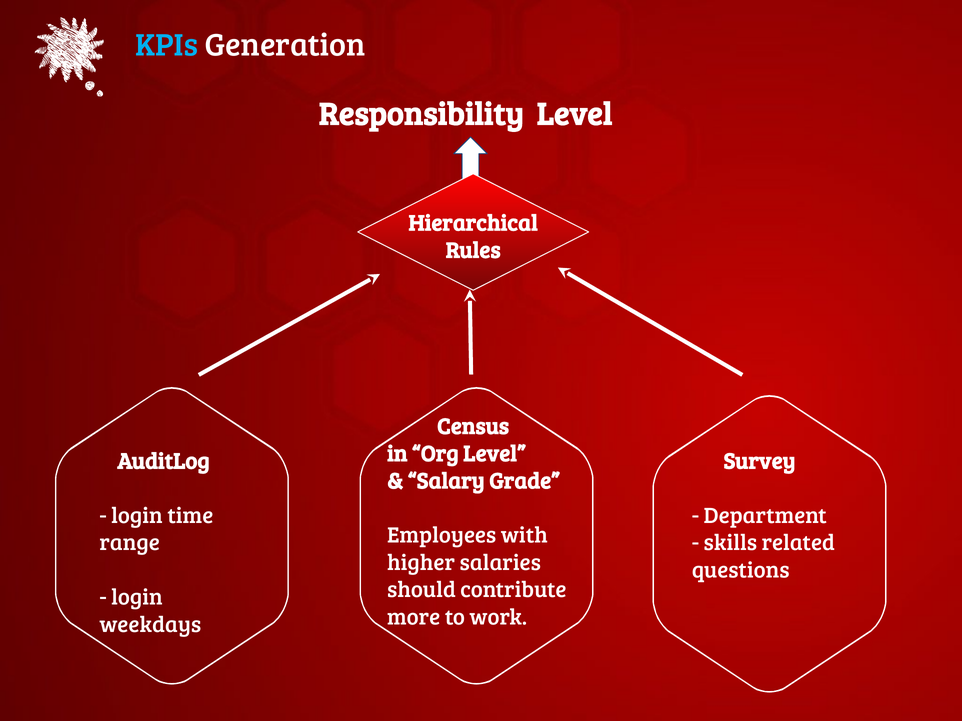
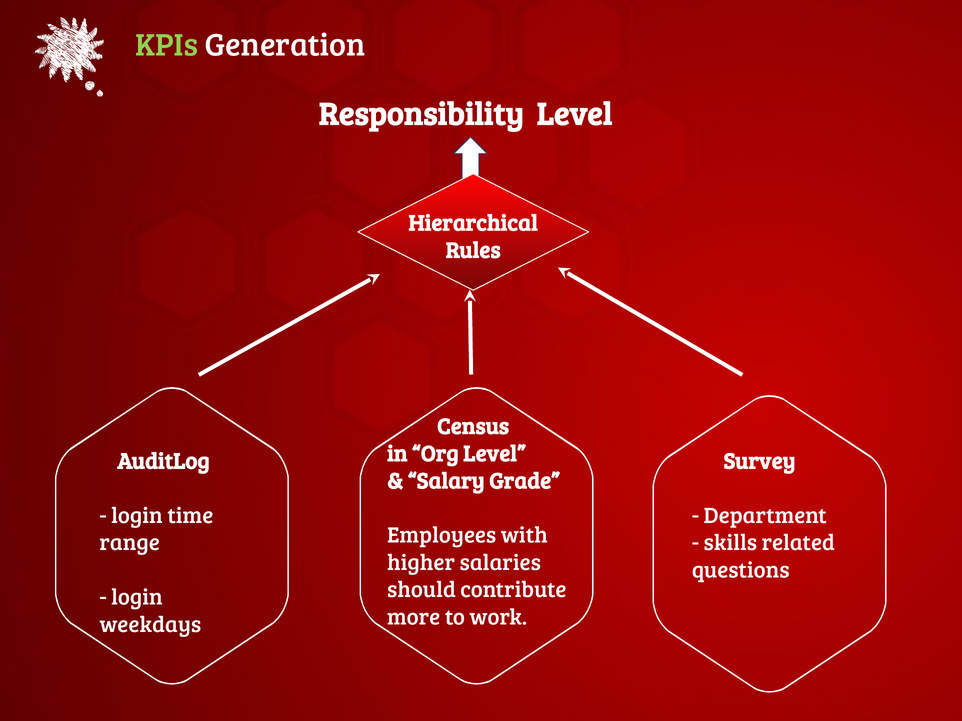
KPIs colour: light blue -> light green
